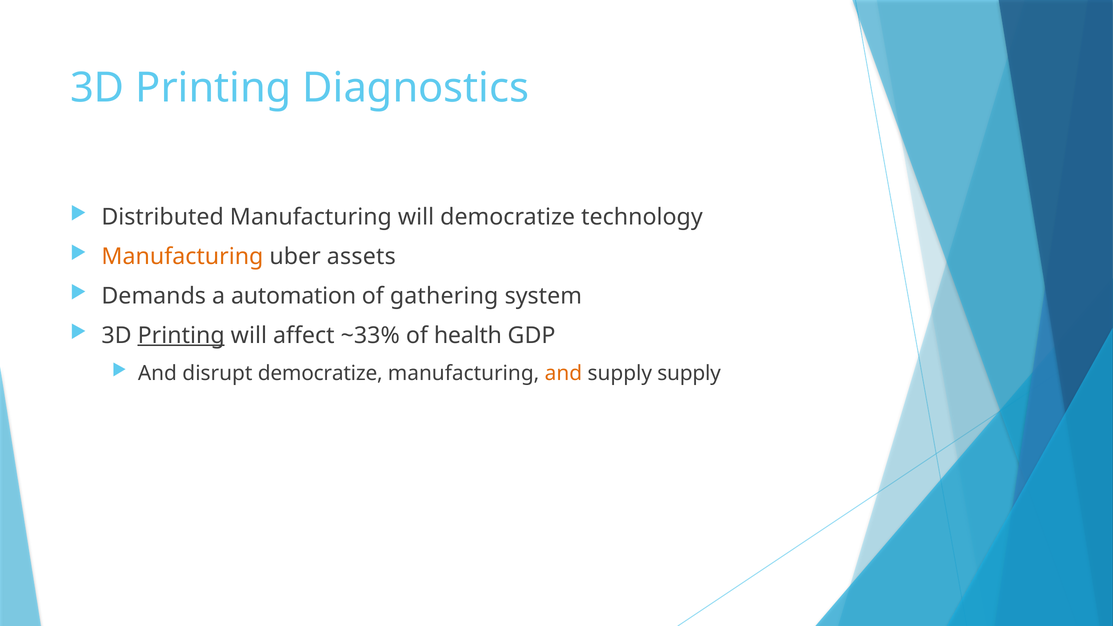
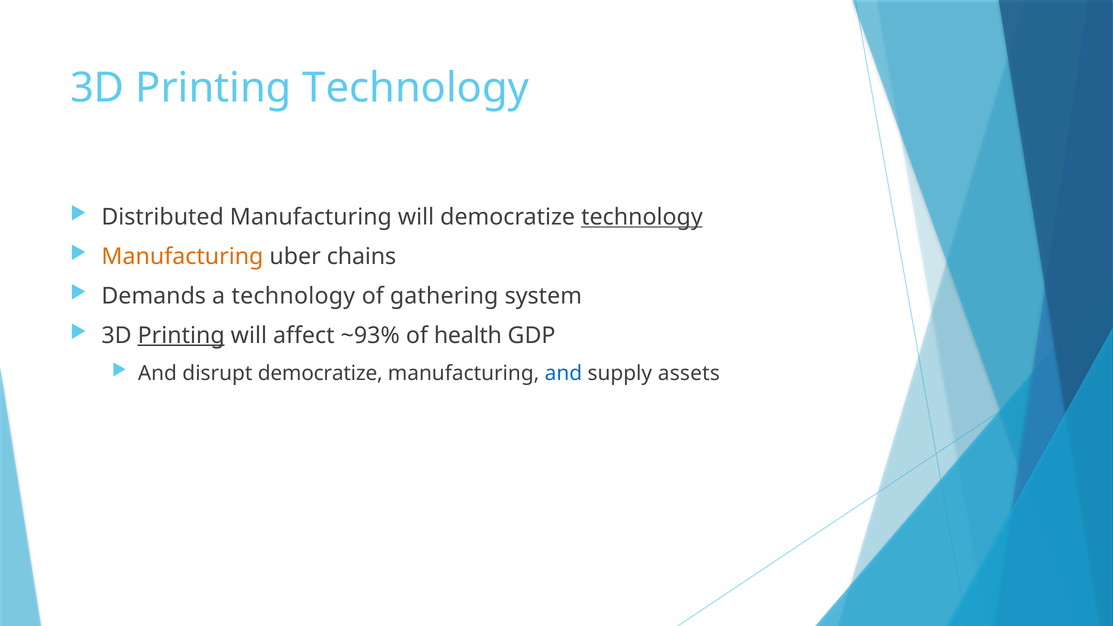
Printing Diagnostics: Diagnostics -> Technology
technology at (642, 217) underline: none -> present
assets: assets -> chains
a automation: automation -> technology
~33%: ~33% -> ~93%
and at (563, 373) colour: orange -> blue
supply supply: supply -> assets
